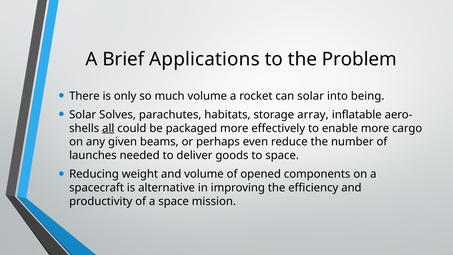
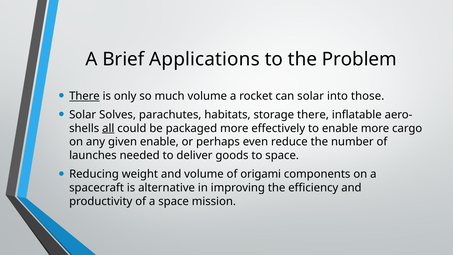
There at (84, 96) underline: none -> present
being: being -> those
storage array: array -> there
given beams: beams -> enable
opened: opened -> origami
